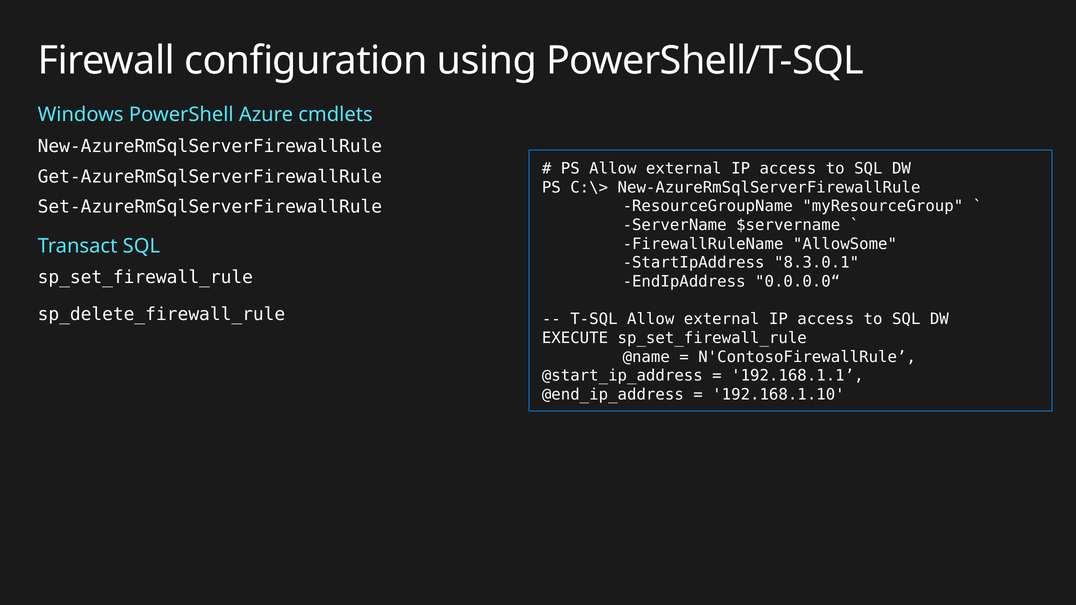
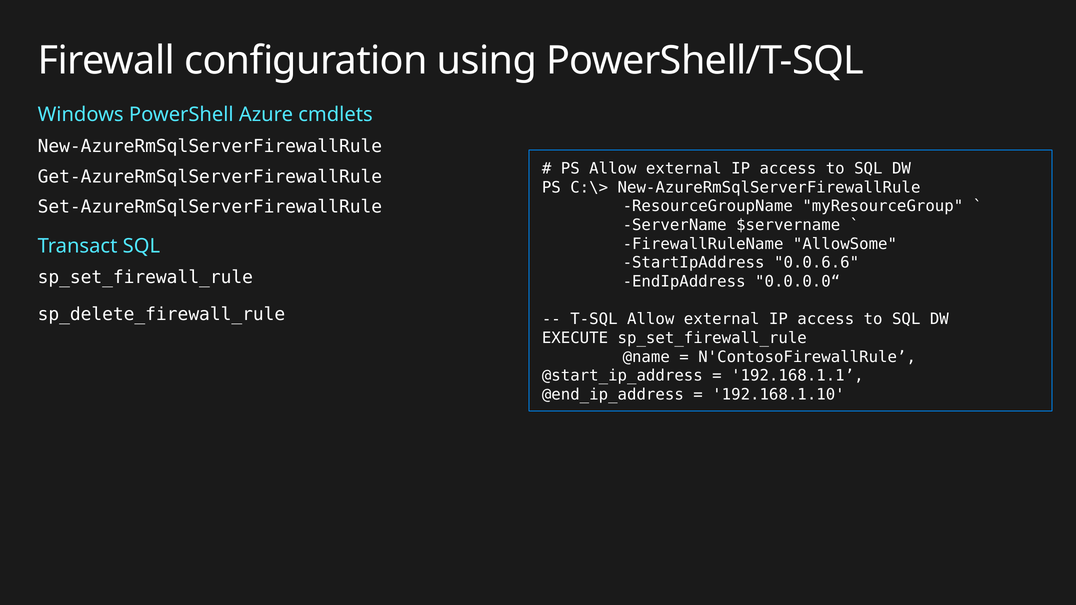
8.3.0.1: 8.3.0.1 -> 0.0.6.6
